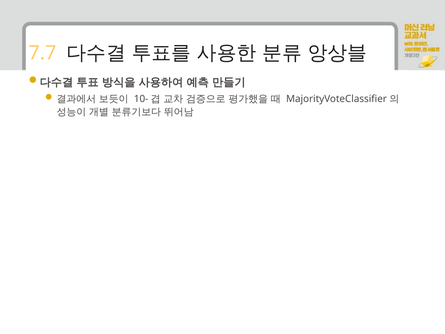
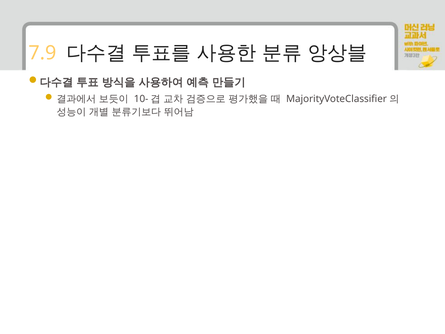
7.7: 7.7 -> 7.9
